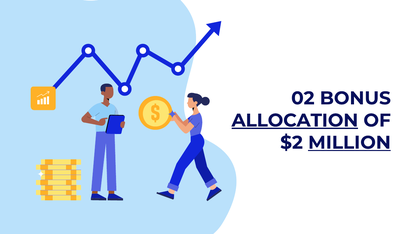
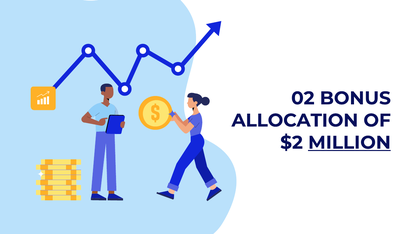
ALLOCATION underline: present -> none
